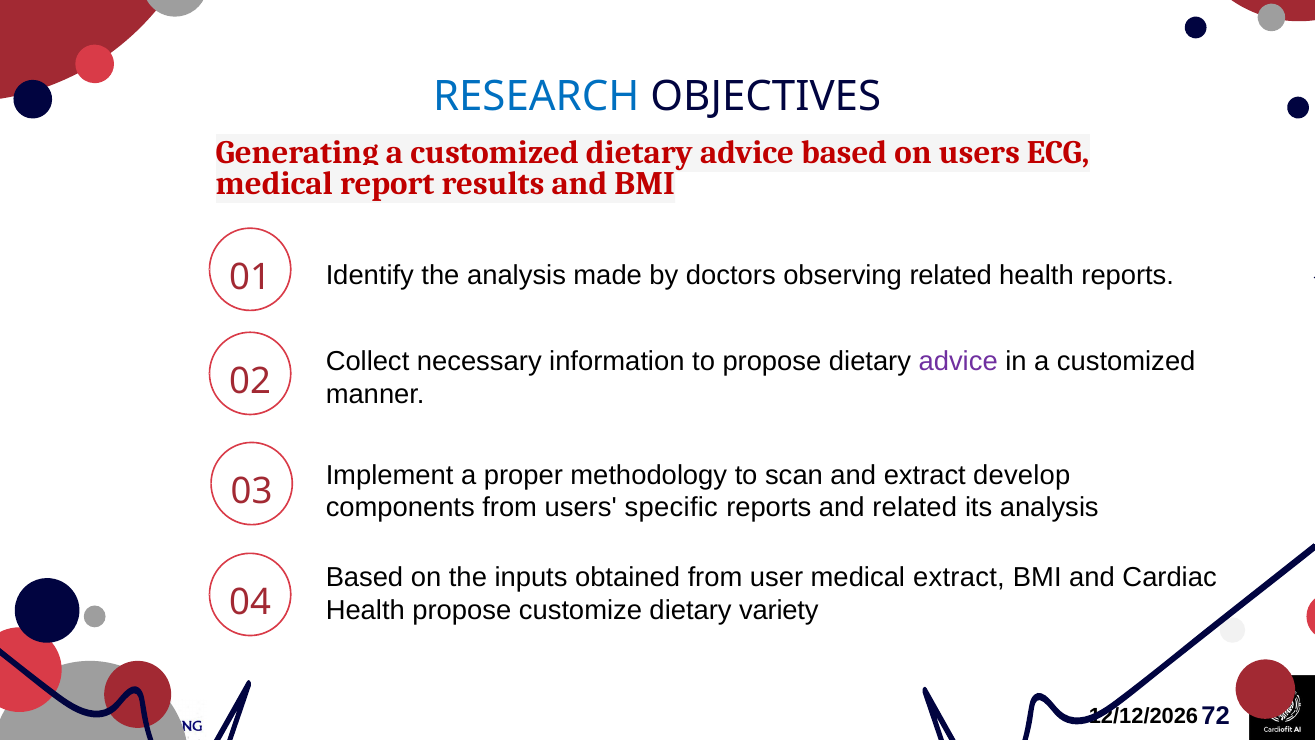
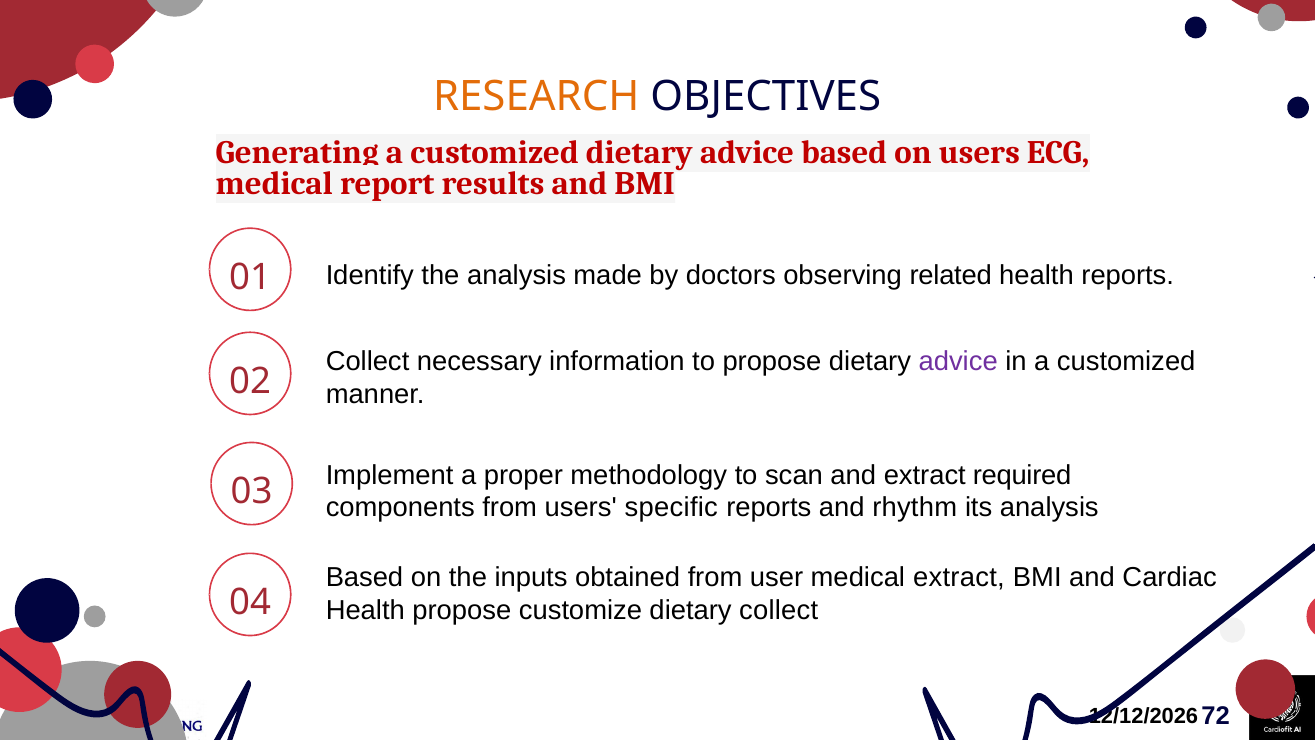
RESEARCH colour: blue -> orange
develop: develop -> required
and related: related -> rhythm
dietary variety: variety -> collect
